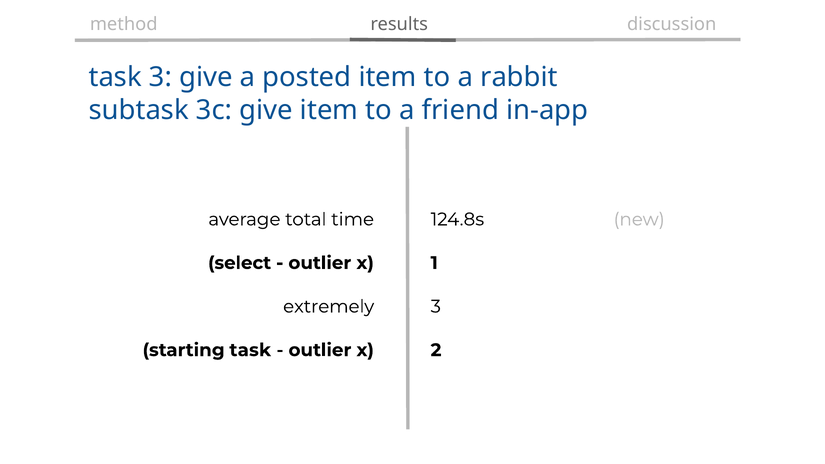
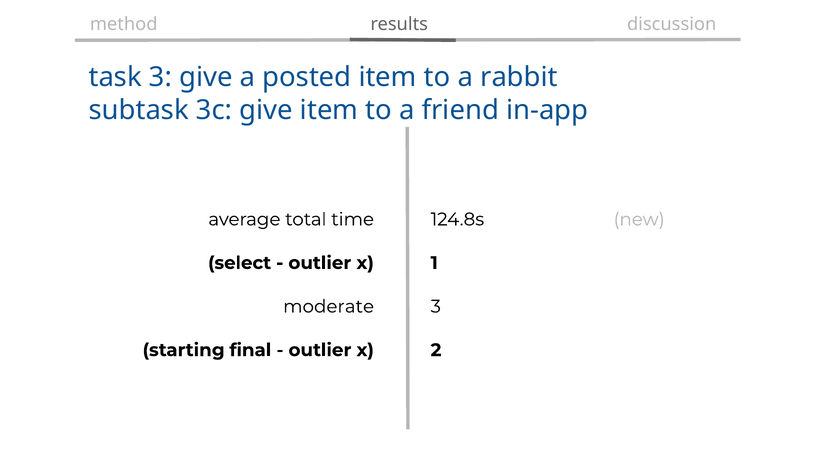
extremely: extremely -> moderate
starting task: task -> final
